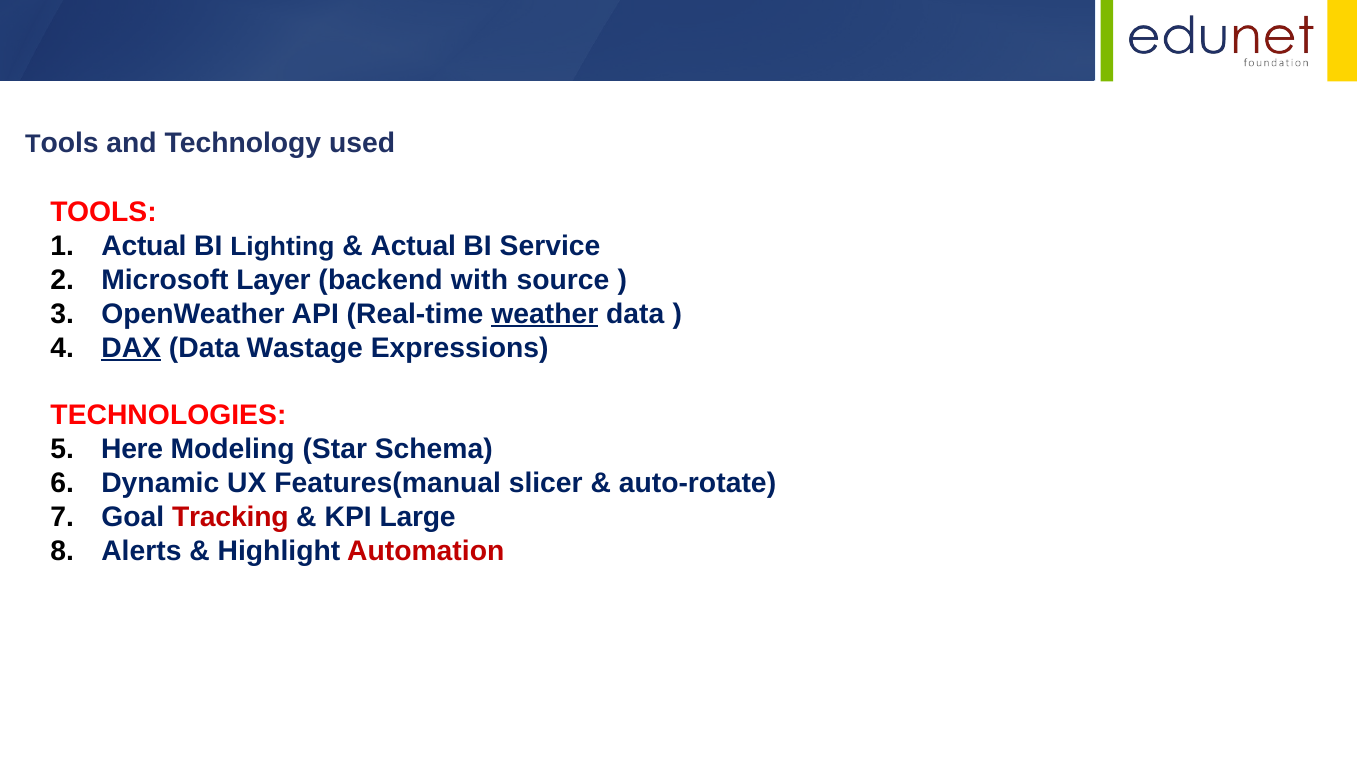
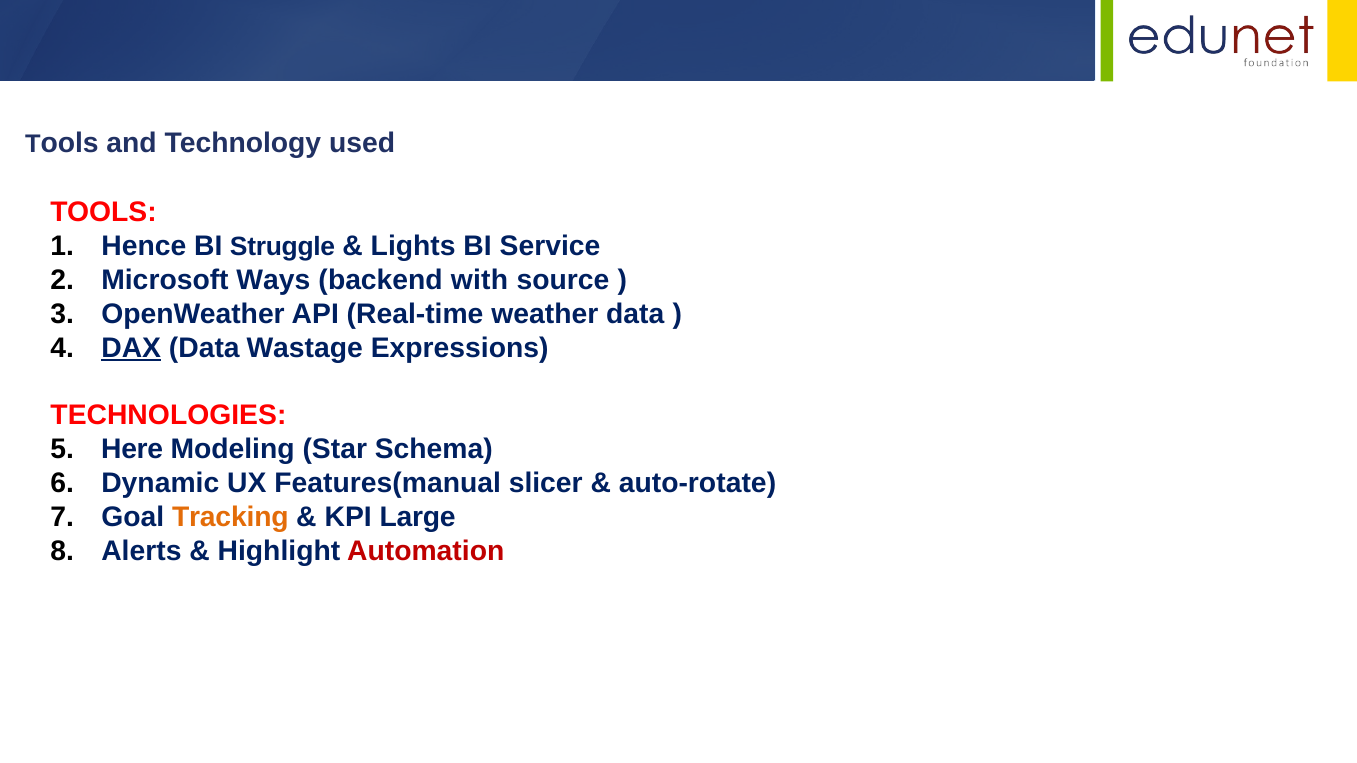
Actual at (144, 246): Actual -> Hence
Lighting: Lighting -> Struggle
Actual at (413, 246): Actual -> Lights
Layer: Layer -> Ways
weather underline: present -> none
Tracking colour: red -> orange
